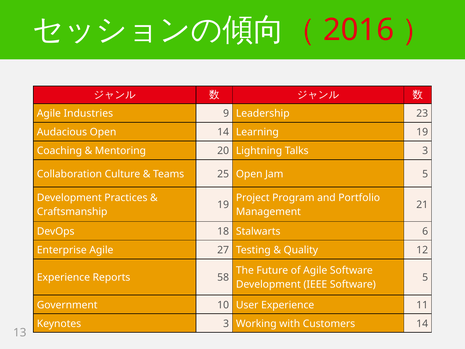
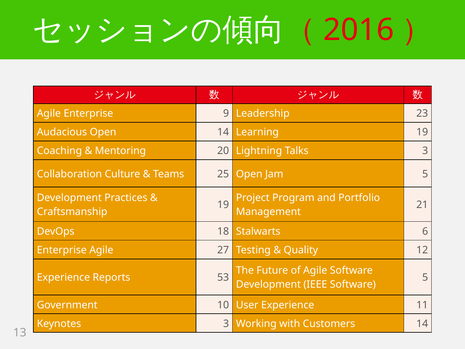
Agile Industries: Industries -> Enterprise
58: 58 -> 53
